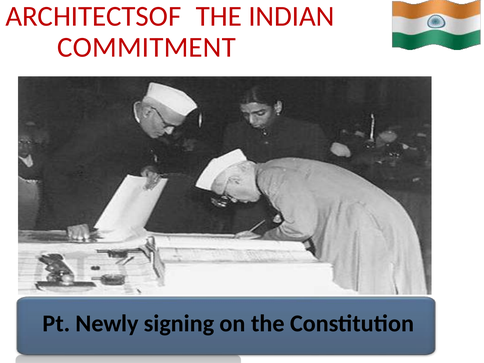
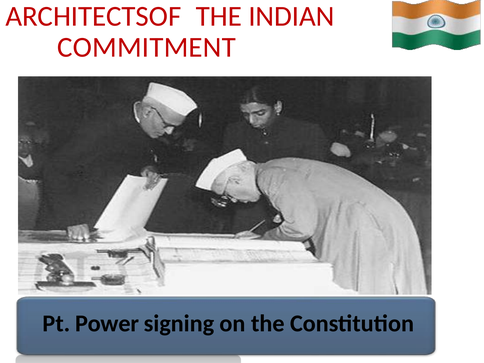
Newly: Newly -> Power
